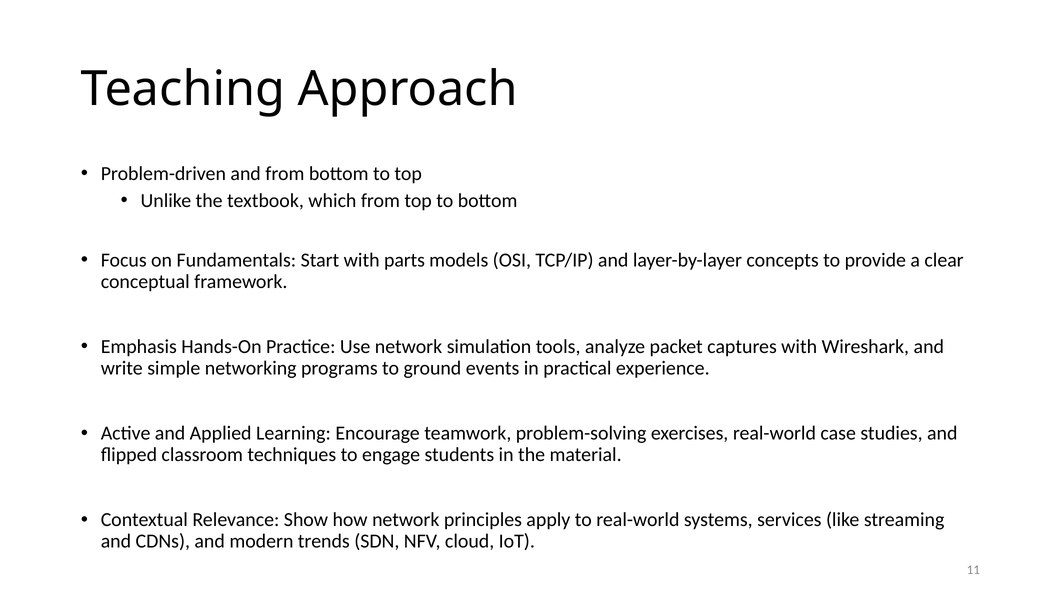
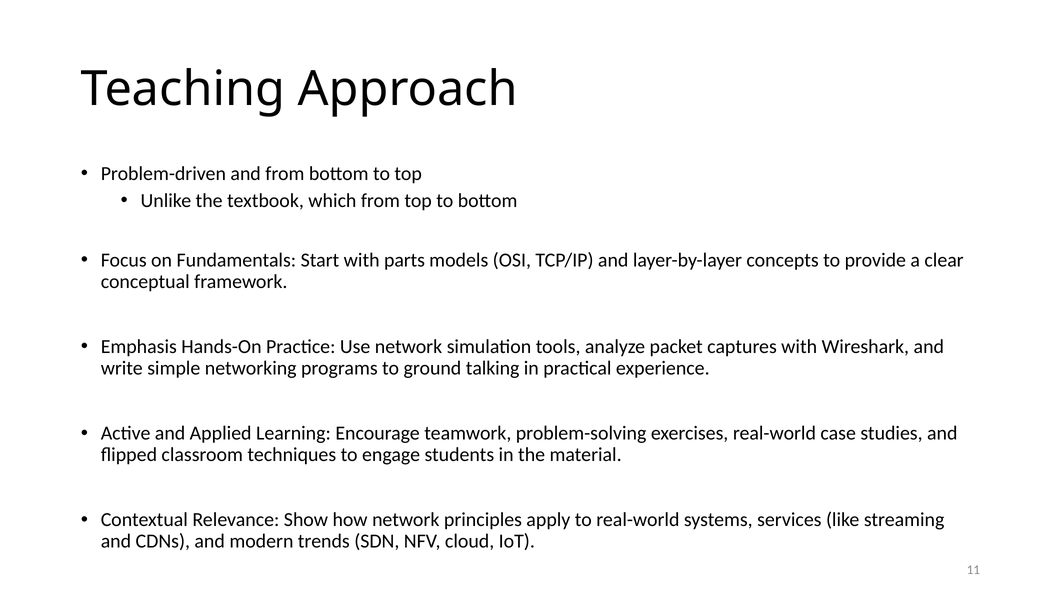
events: events -> talking
